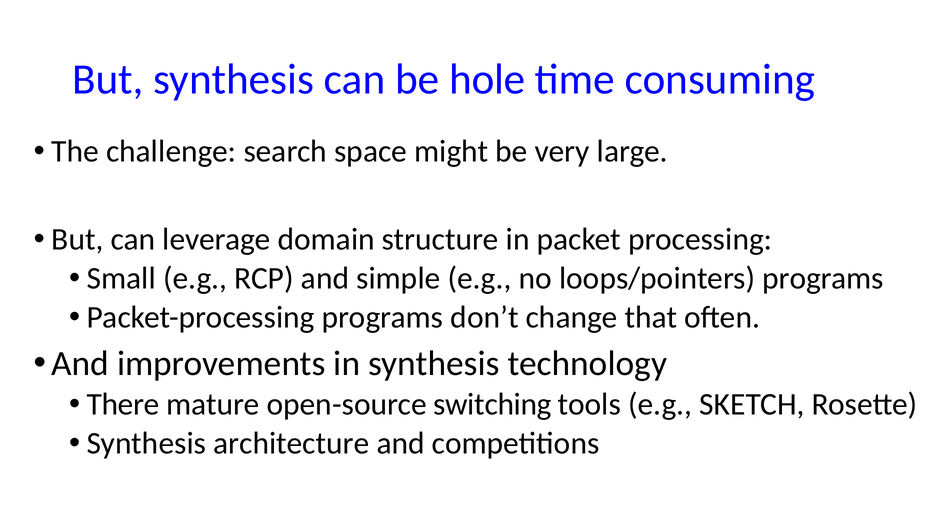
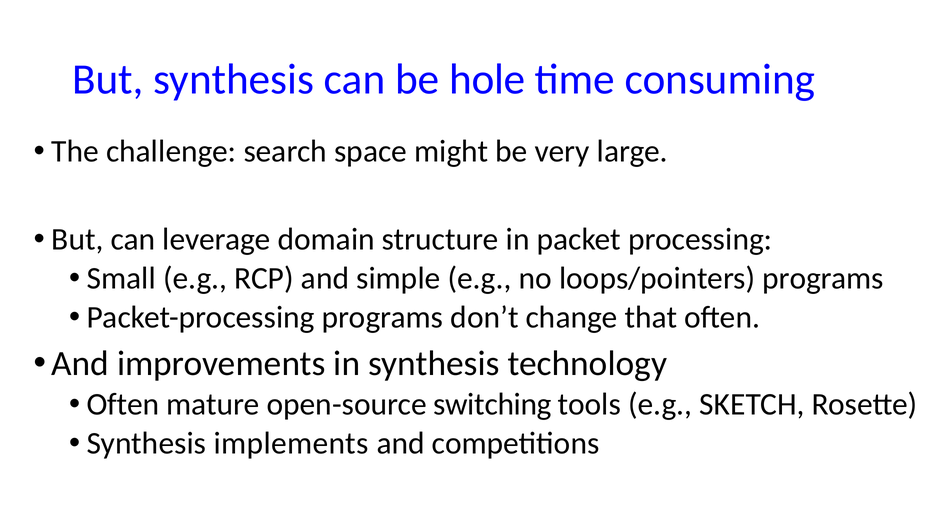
There at (123, 404): There -> Often
architecture: architecture -> implements
